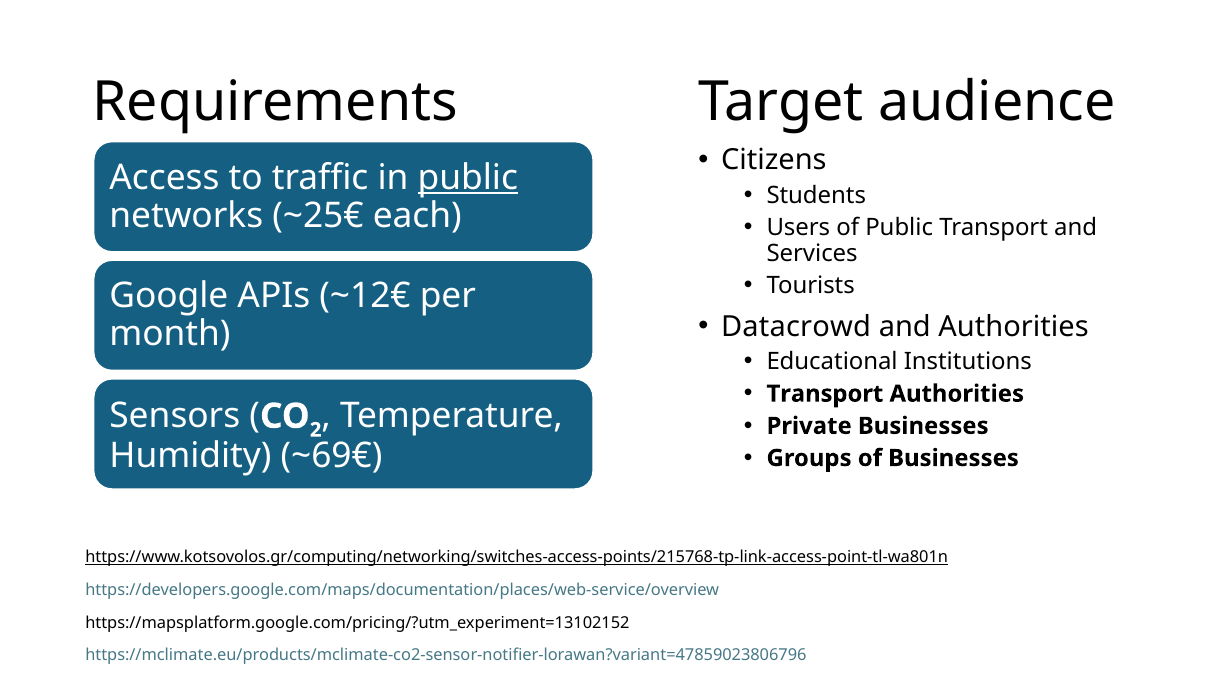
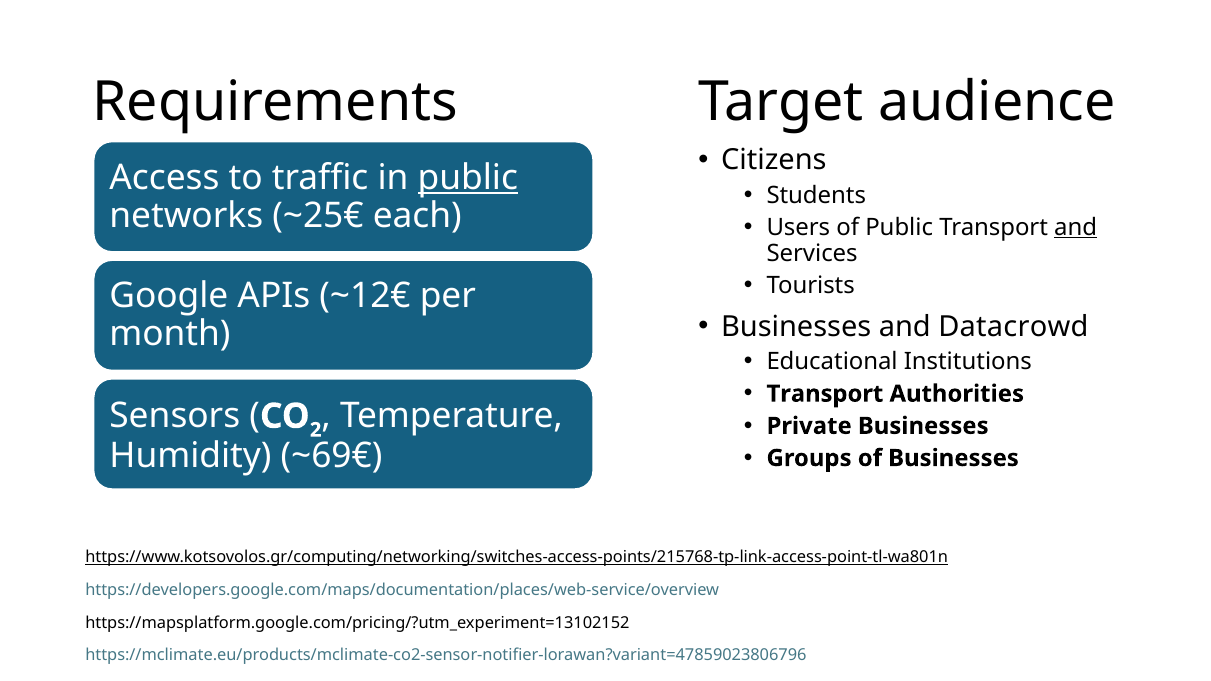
and at (1076, 228) underline: none -> present
Datacrowd at (796, 327): Datacrowd -> Businesses
and Authorities: Authorities -> Datacrowd
